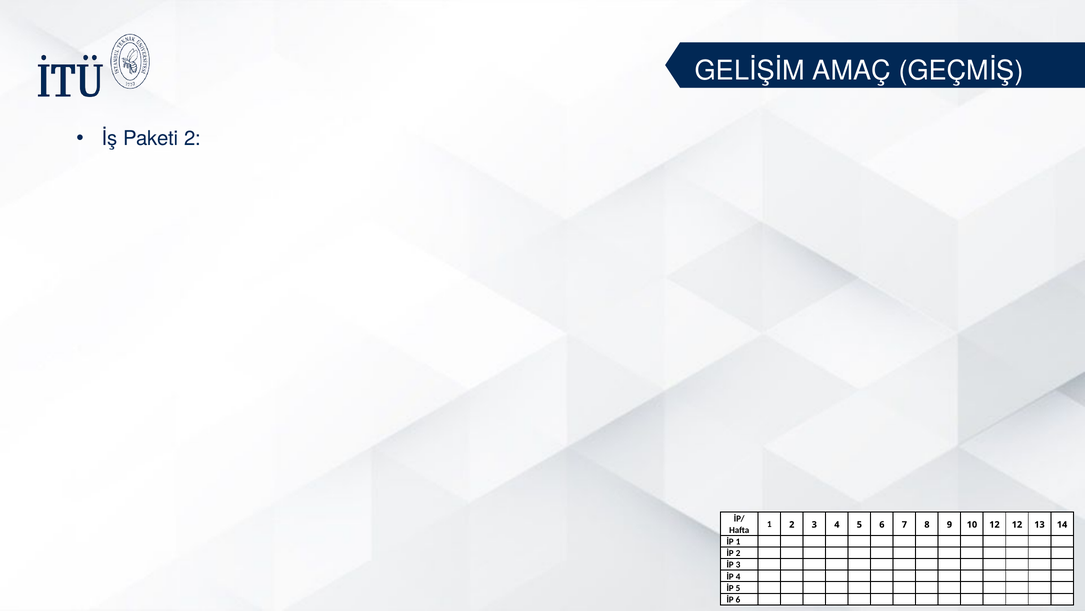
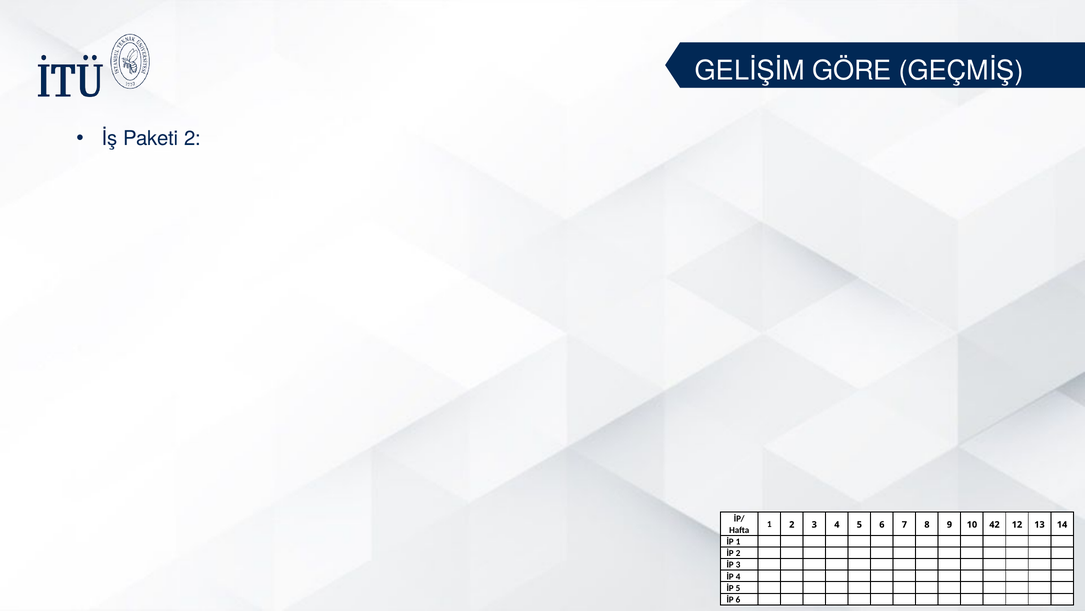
AMAÇ: AMAÇ -> GÖRE
10 12: 12 -> 42
